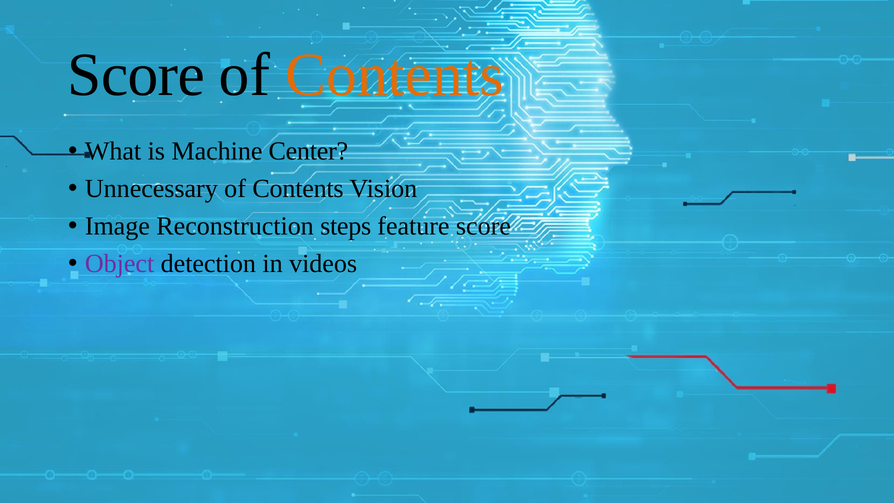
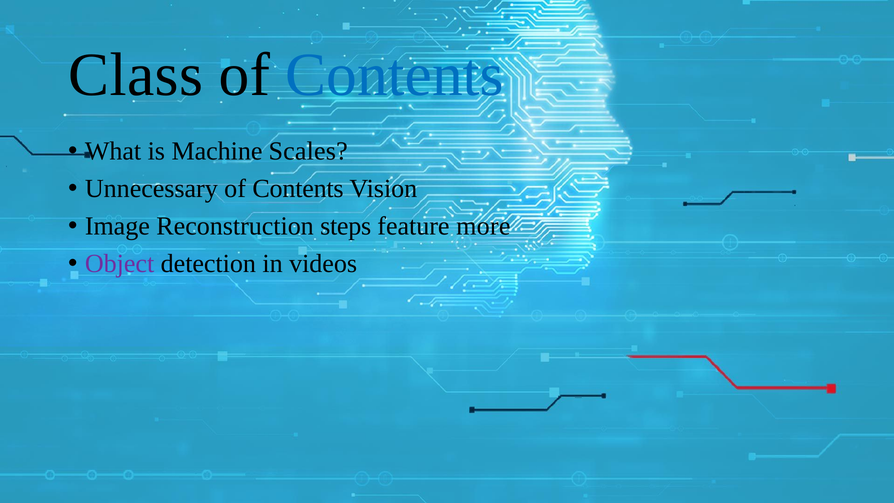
Score at (136, 75): Score -> Class
Contents at (395, 75) colour: orange -> blue
Center: Center -> Scales
feature score: score -> more
